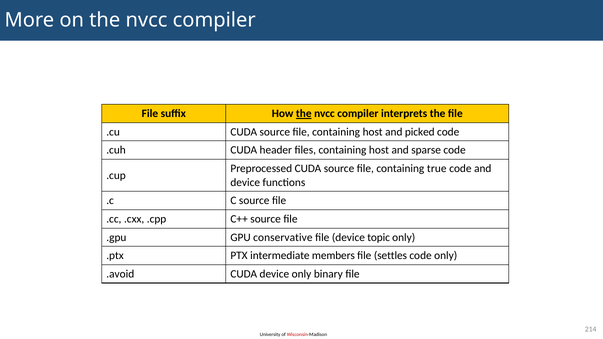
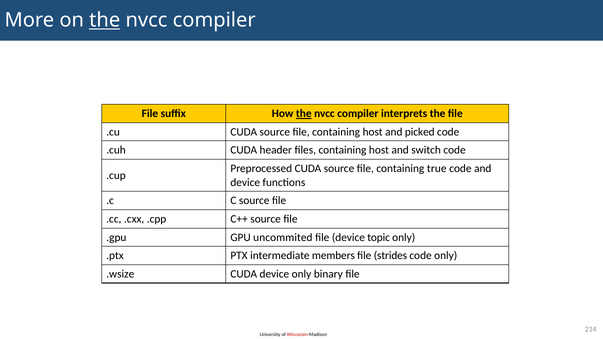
the at (105, 20) underline: none -> present
sparse: sparse -> switch
conservative: conservative -> uncommited
settles: settles -> strides
.avoid: .avoid -> .wsize
